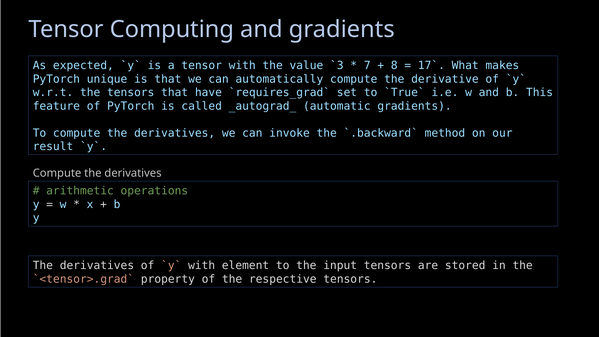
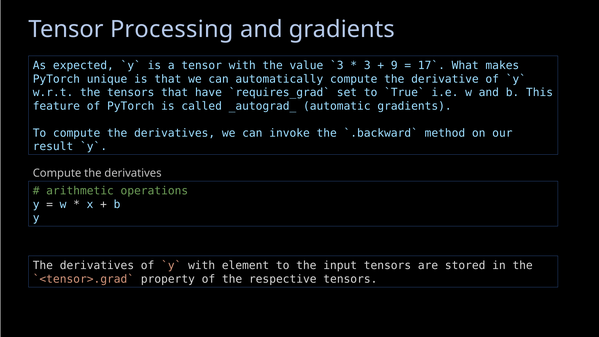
Computing: Computing -> Processing
7: 7 -> 3
8: 8 -> 9
